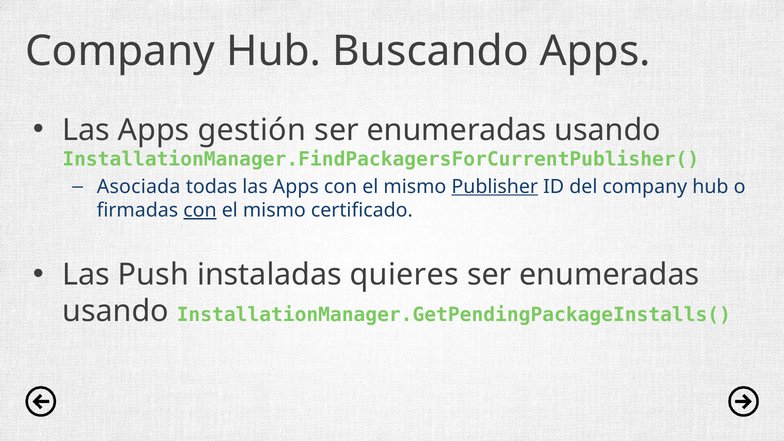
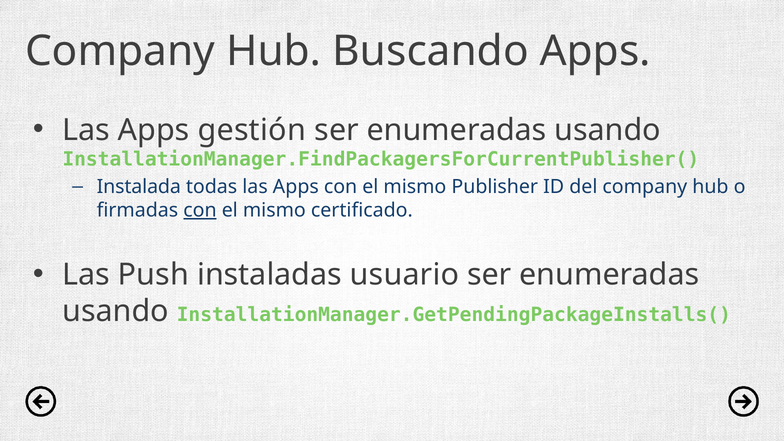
Asociada: Asociada -> Instalada
Publisher underline: present -> none
quieres: quieres -> usuario
